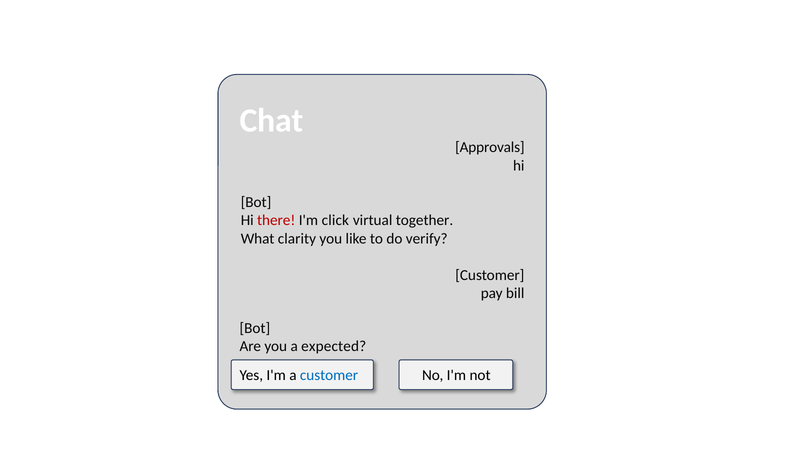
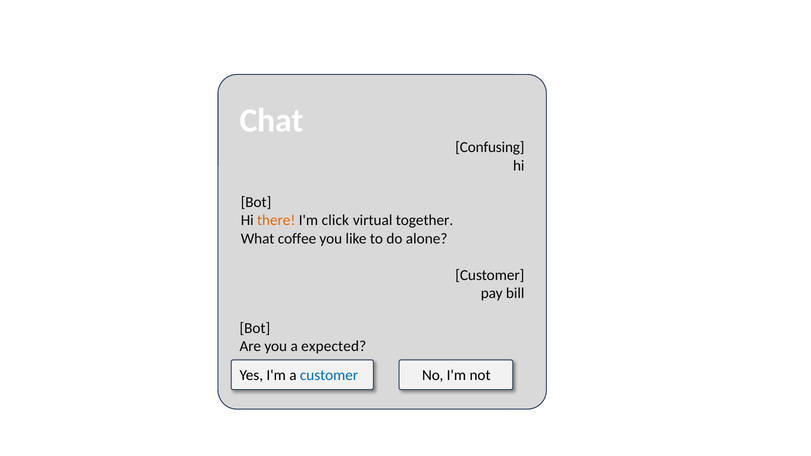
Approvals: Approvals -> Confusing
there colour: red -> orange
clarity: clarity -> coffee
verify: verify -> alone
